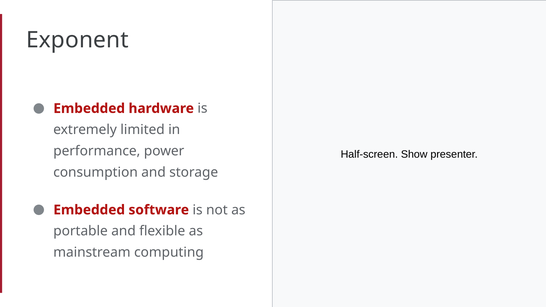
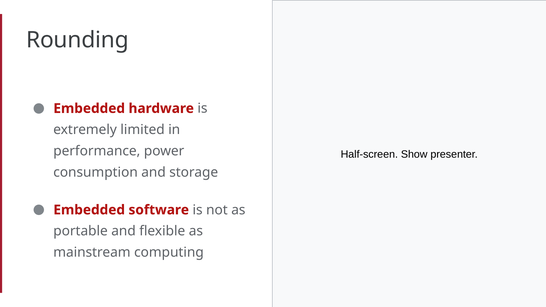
Exponent: Exponent -> Rounding
